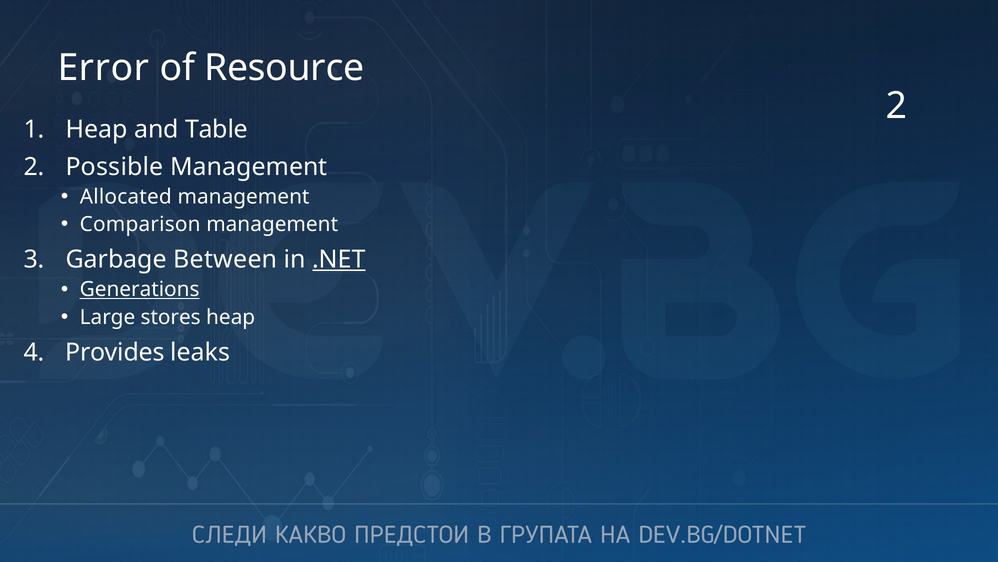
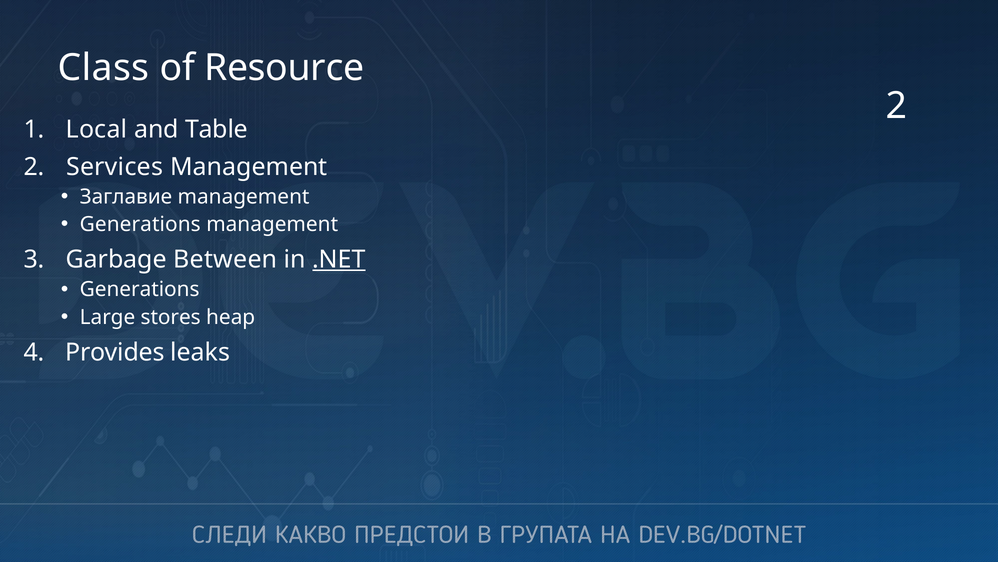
Error: Error -> Class
Heap at (97, 129): Heap -> Local
Possible: Possible -> Services
Allocated: Allocated -> Заглавие
Comparison at (140, 224): Comparison -> Generations
Generations at (140, 289) underline: present -> none
